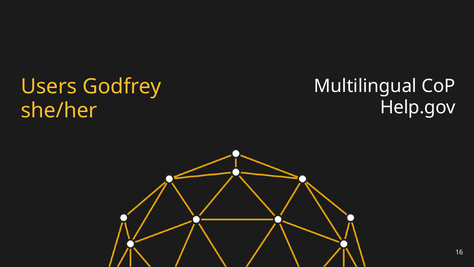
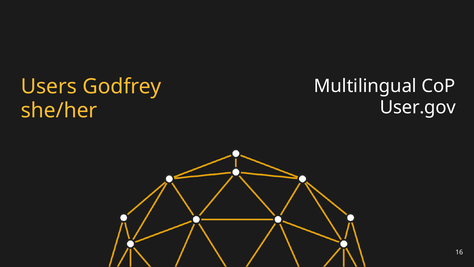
Help.gov: Help.gov -> User.gov
